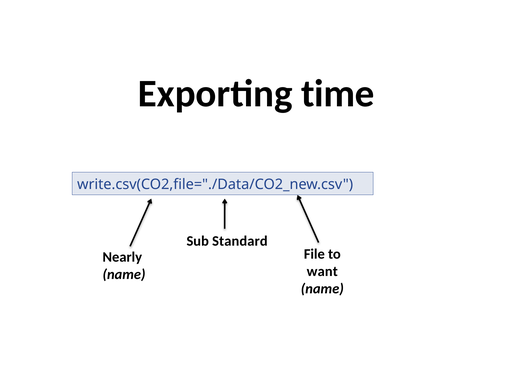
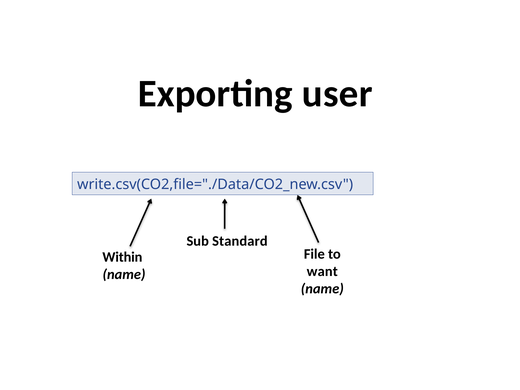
time: time -> user
Nearly: Nearly -> Within
